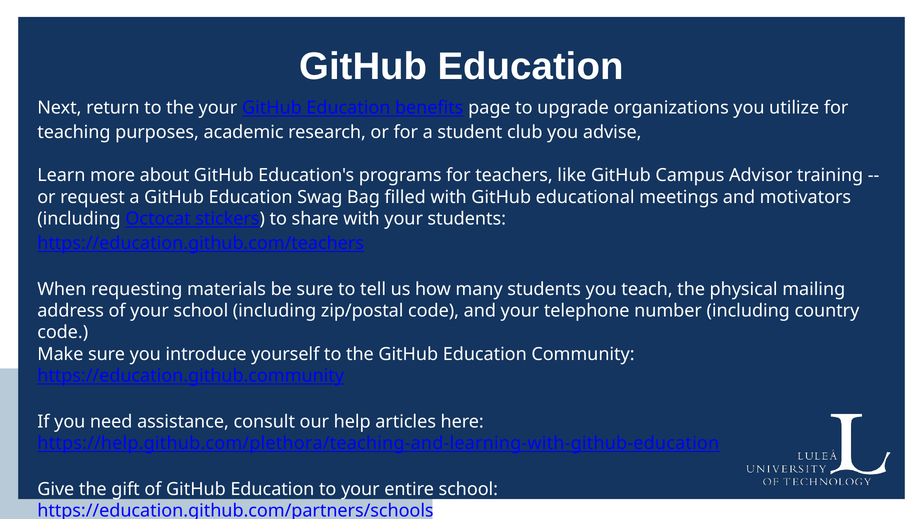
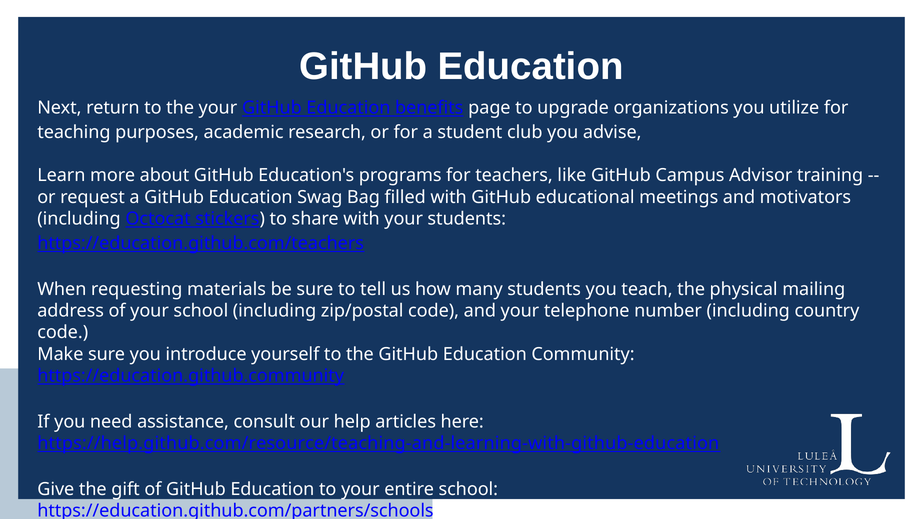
https://help.github.com/plethora/teaching-and-learning-with-github-education: https://help.github.com/plethora/teaching-and-learning-with-github-education -> https://help.github.com/resource/teaching-and-learning-with-github-education
